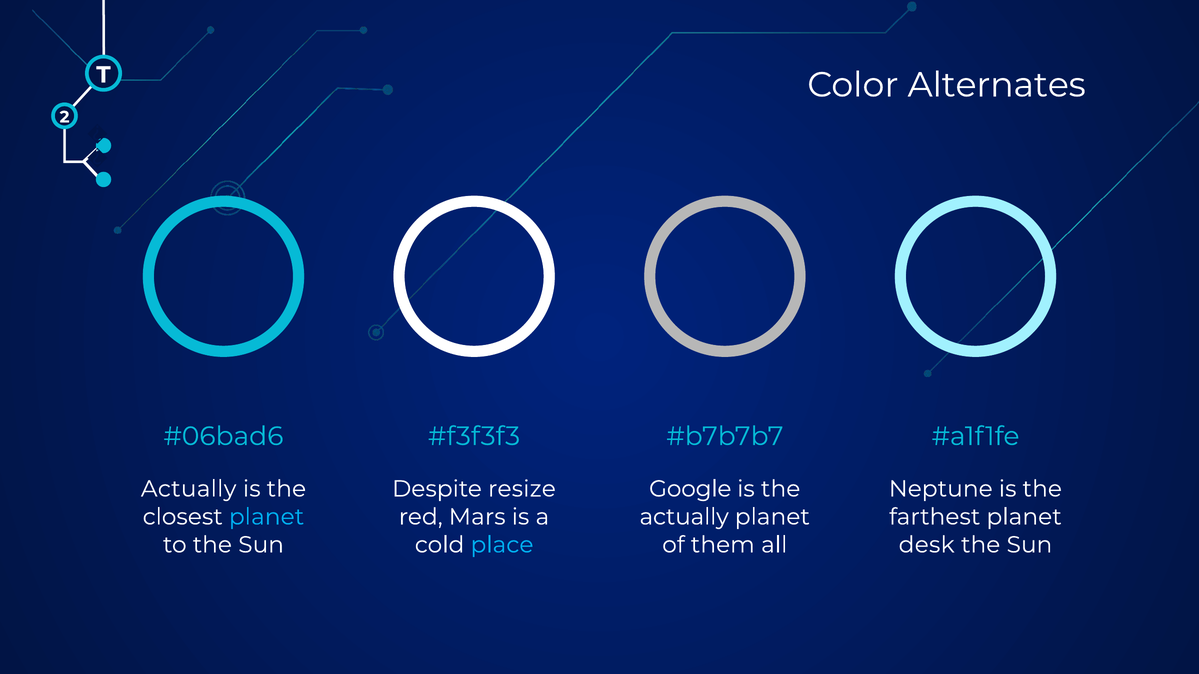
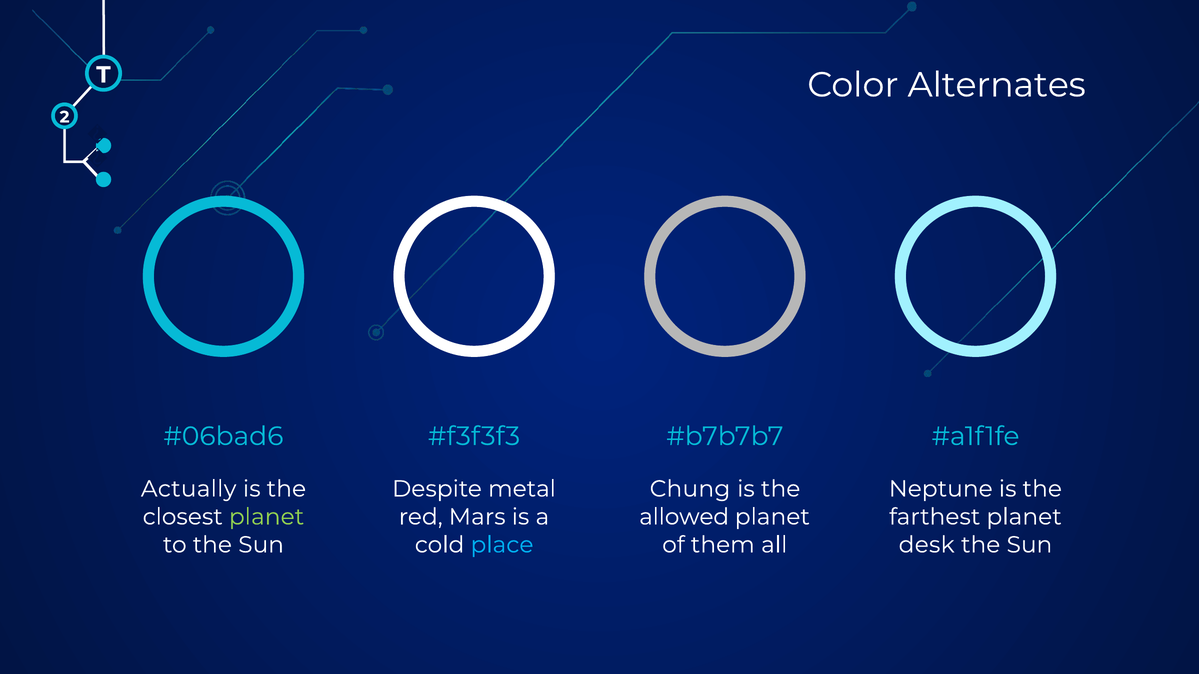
resize: resize -> metal
Google: Google -> Chung
planet at (267, 517) colour: light blue -> light green
actually at (684, 517): actually -> allowed
